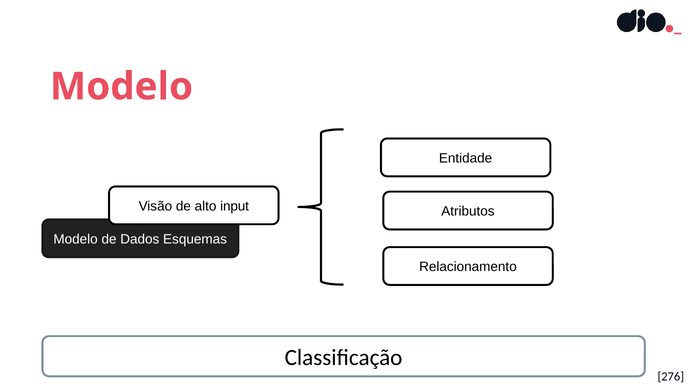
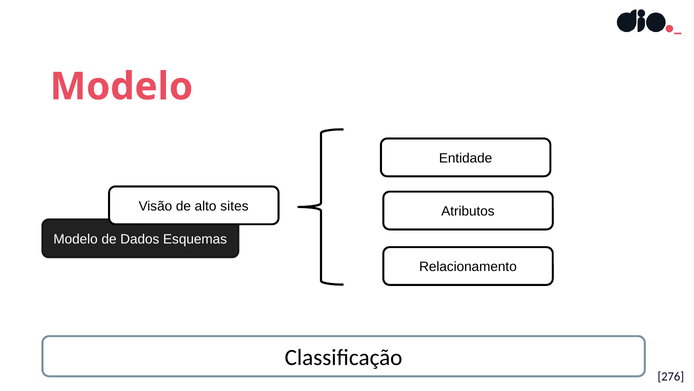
input: input -> sites
